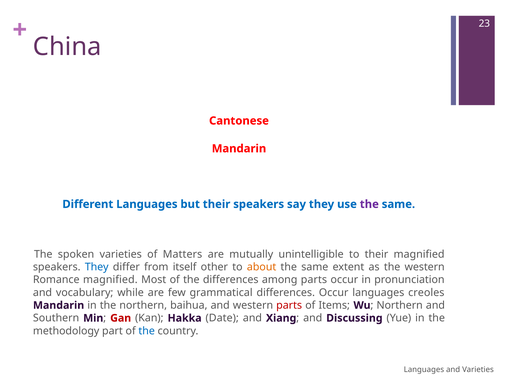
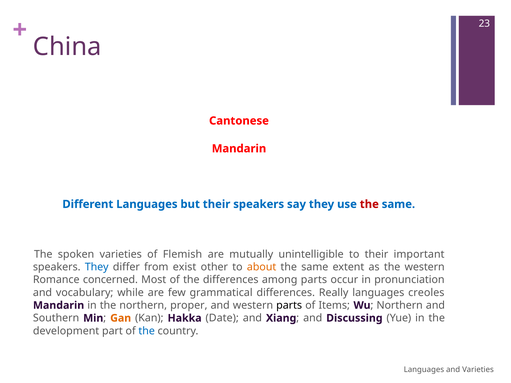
the at (369, 204) colour: purple -> red
Matters: Matters -> Flemish
their magnified: magnified -> important
itself: itself -> exist
Romance magnified: magnified -> concerned
differences Occur: Occur -> Really
baihua: baihua -> proper
parts at (289, 306) colour: red -> black
Gan colour: red -> orange
methodology: methodology -> development
